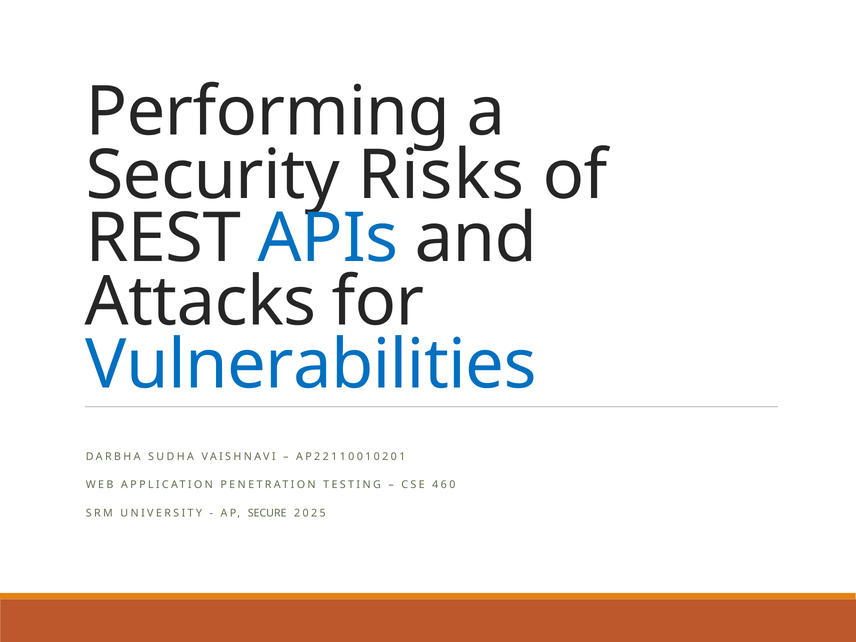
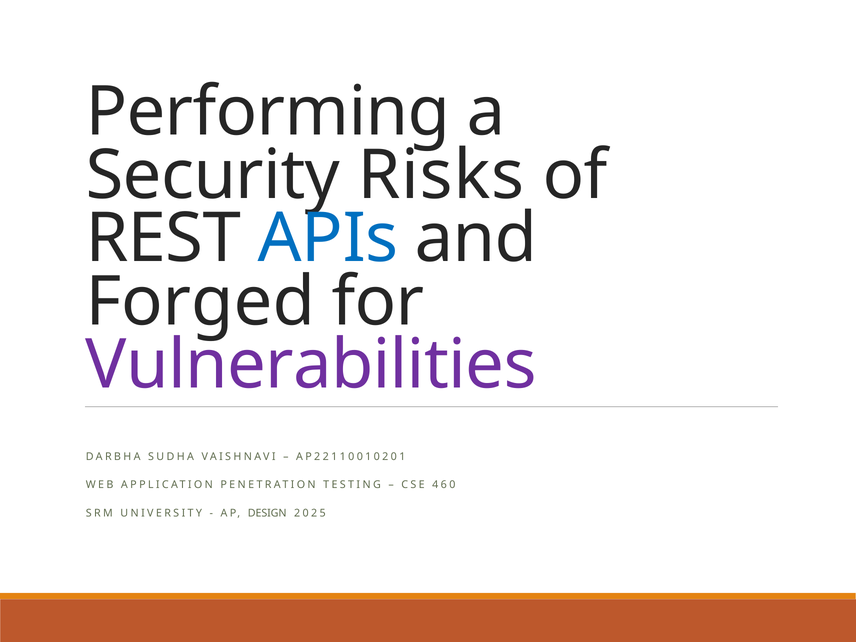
Attacks: Attacks -> Forged
Vulnerabilities colour: blue -> purple
SECURE: SECURE -> DESIGN
